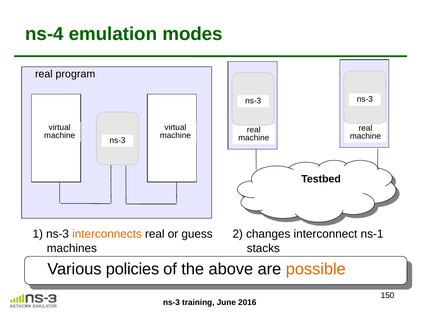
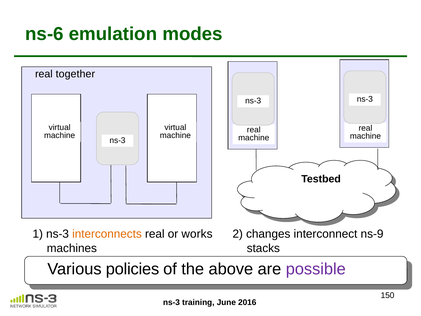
ns-4: ns-4 -> ns-6
program: program -> together
guess: guess -> works
ns-1: ns-1 -> ns-9
possible colour: orange -> purple
